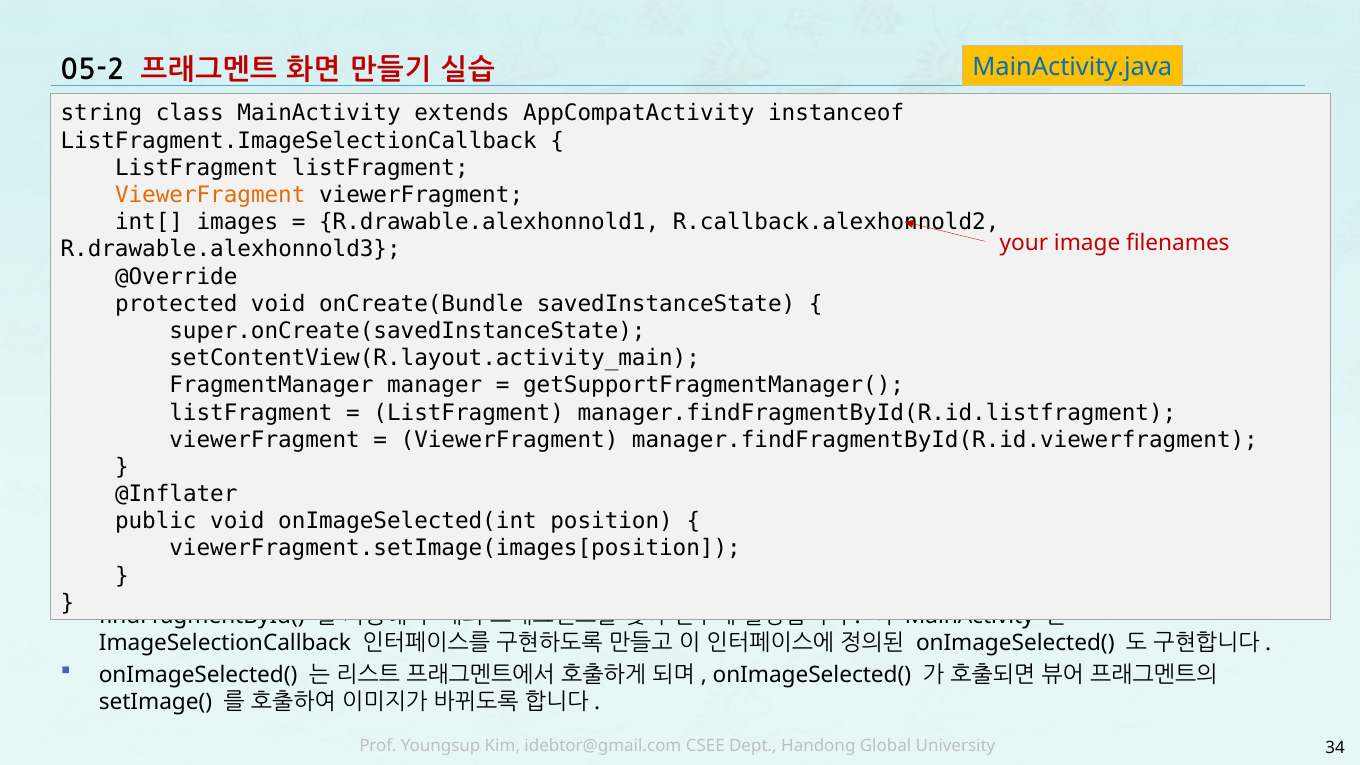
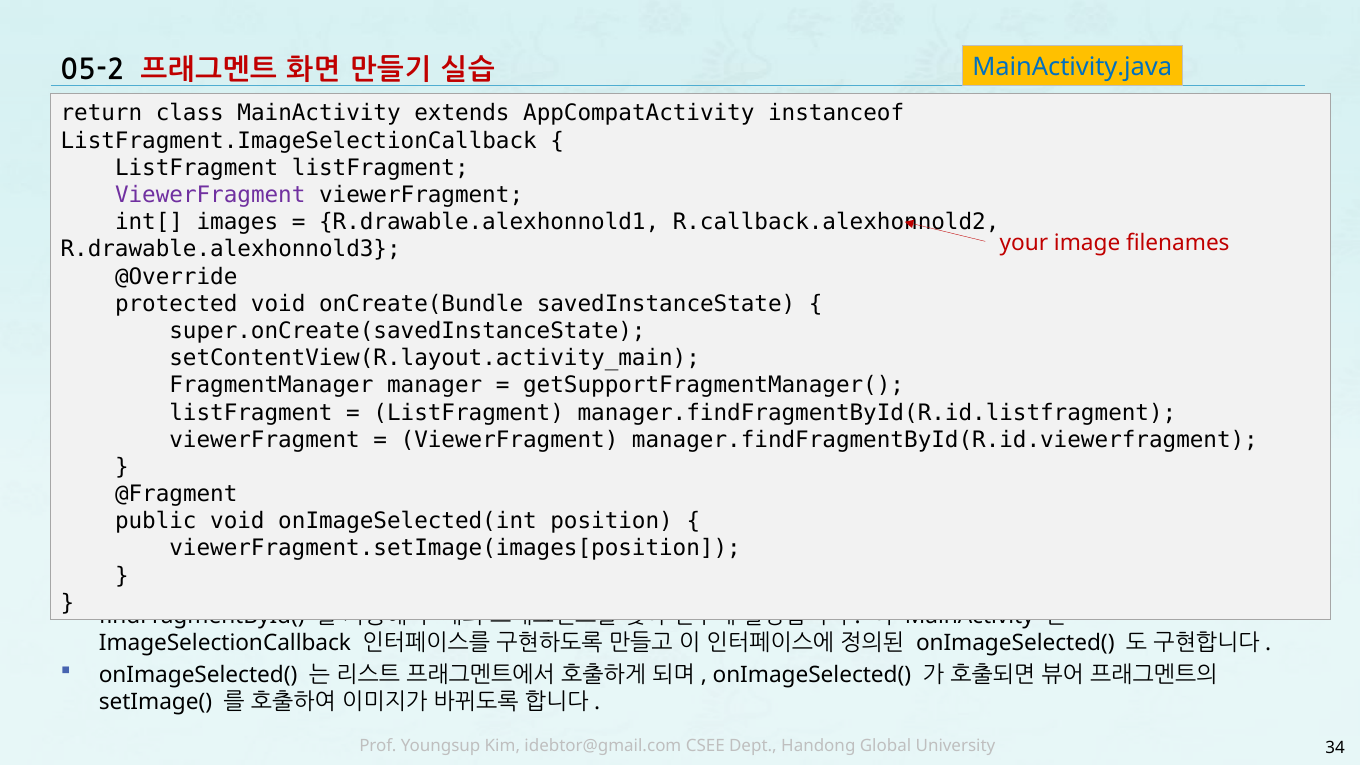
string: string -> return
ViewerFragment at (210, 195) colour: orange -> purple
@Inflater: @Inflater -> @Fragment
